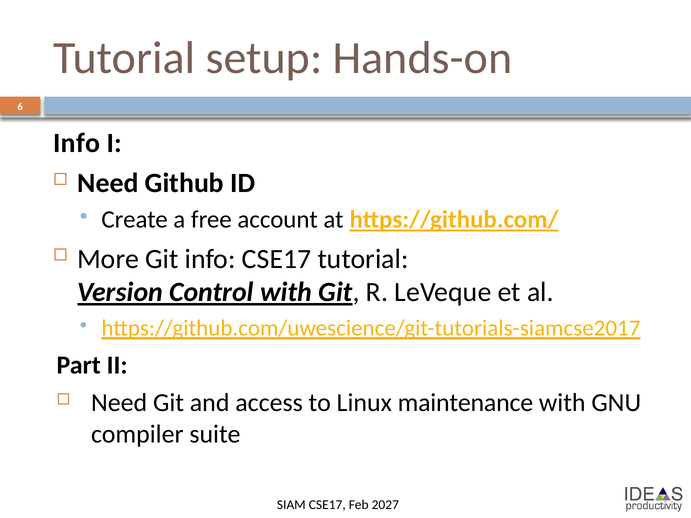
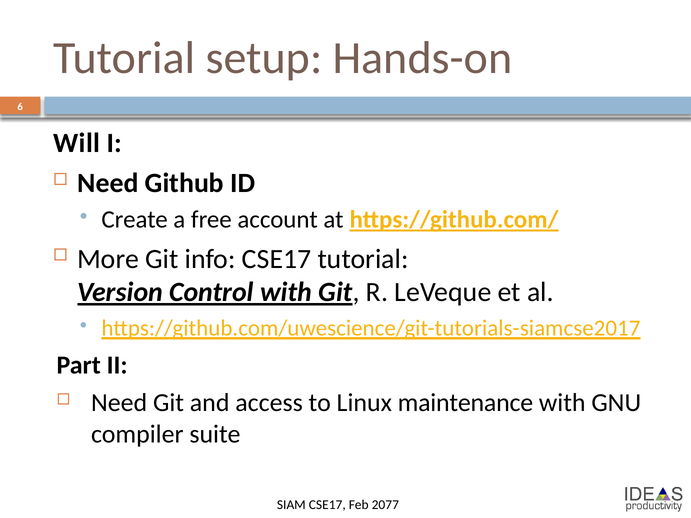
Info at (77, 143): Info -> Will
2027: 2027 -> 2077
